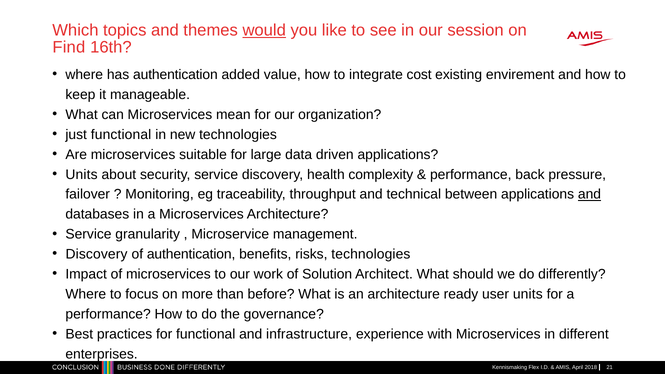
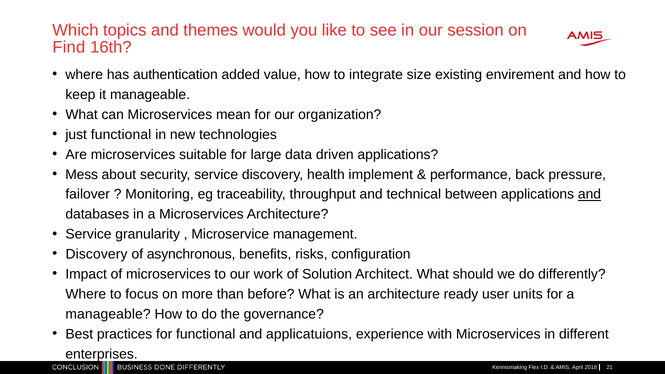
would underline: present -> none
cost: cost -> size
Units at (82, 174): Units -> Mess
complexity: complexity -> implement
of authentication: authentication -> asynchronous
risks technologies: technologies -> configuration
performance at (108, 314): performance -> manageable
infrastructure: infrastructure -> applicatuions
